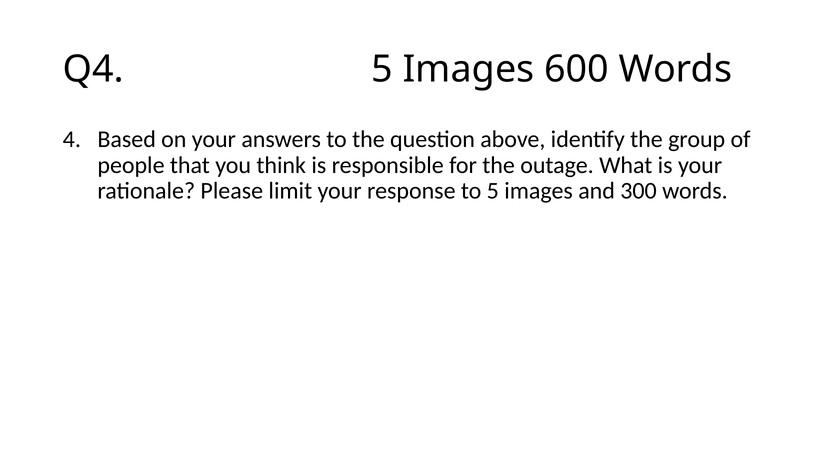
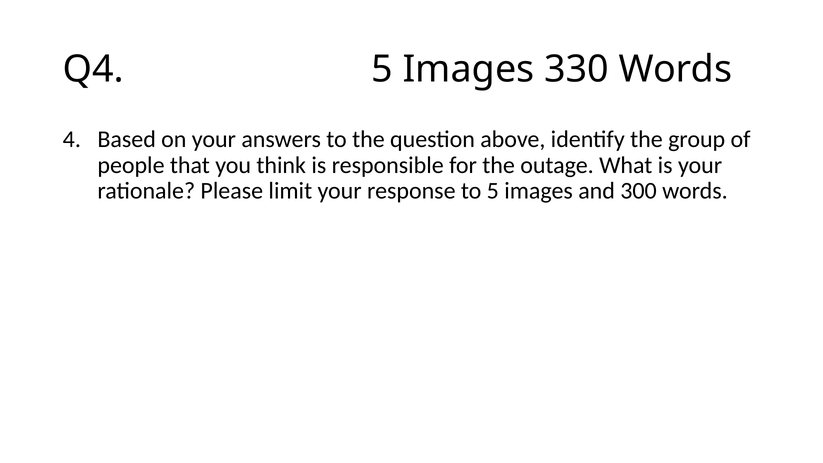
600: 600 -> 330
